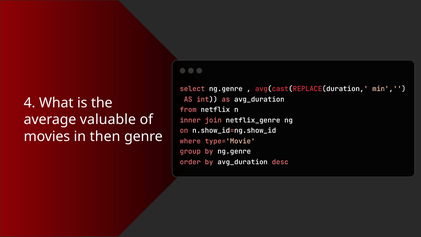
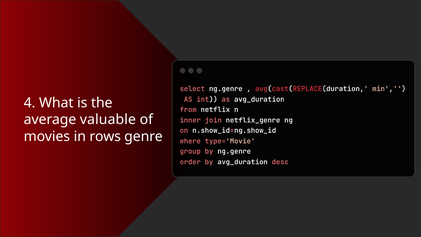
then: then -> rows
